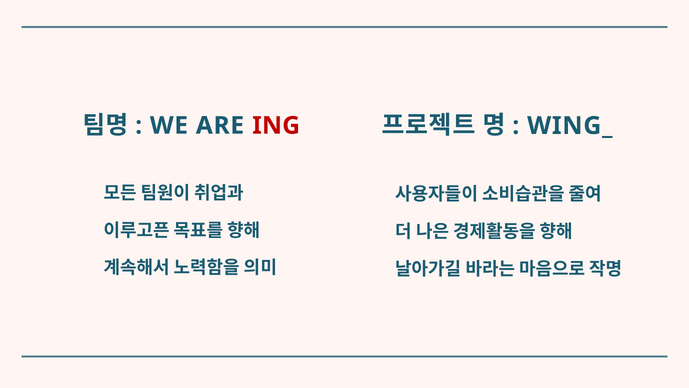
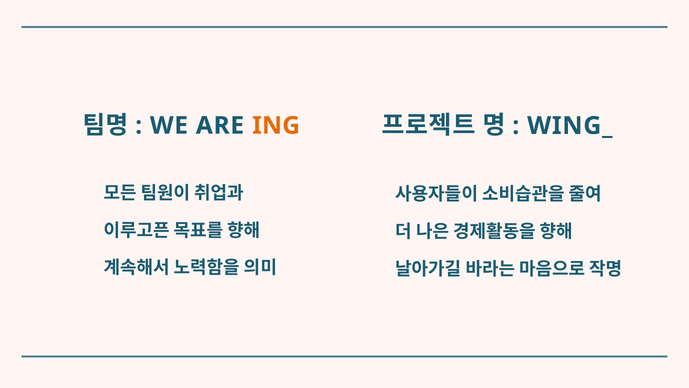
ING colour: red -> orange
